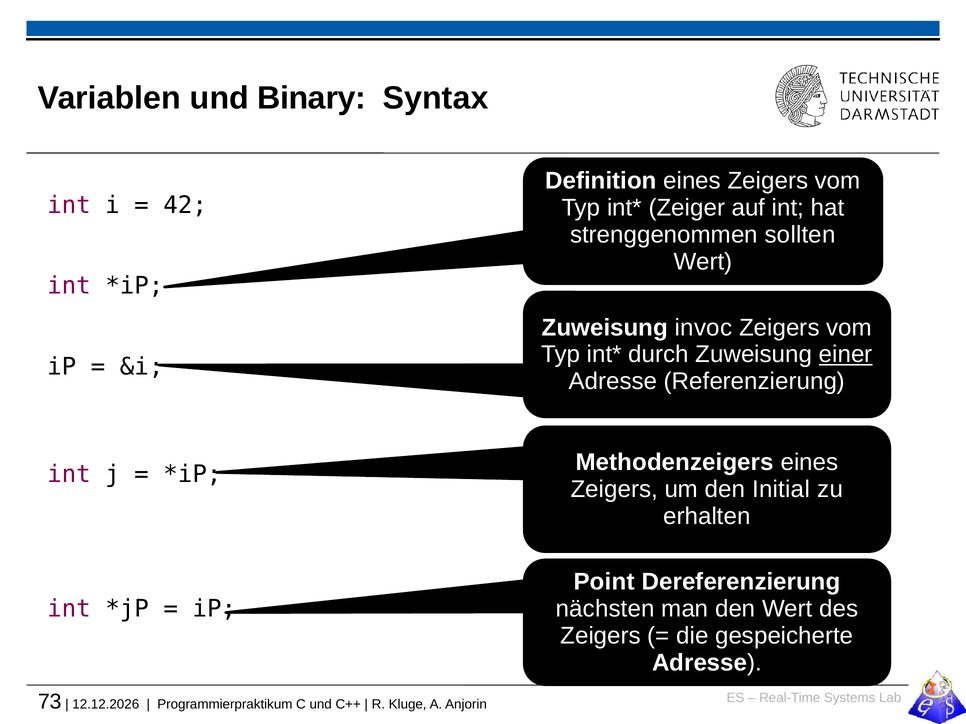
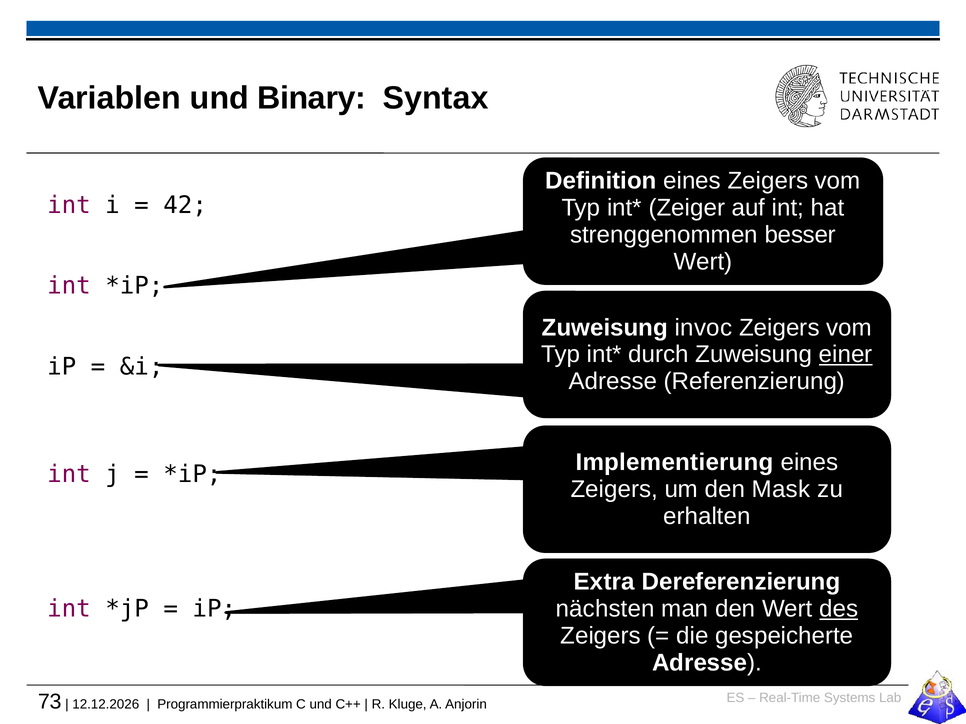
sollten: sollten -> besser
Methodenzeigers: Methodenzeigers -> Implementierung
Initial: Initial -> Mask
Point: Point -> Extra
des underline: none -> present
